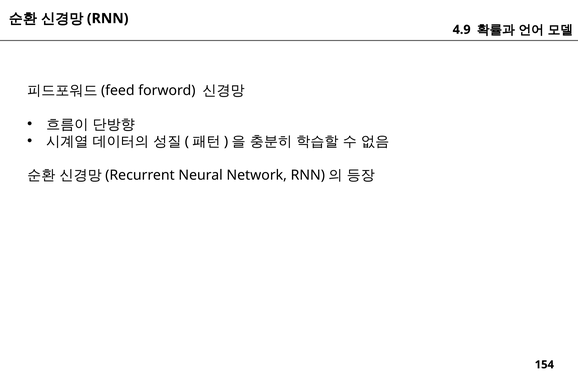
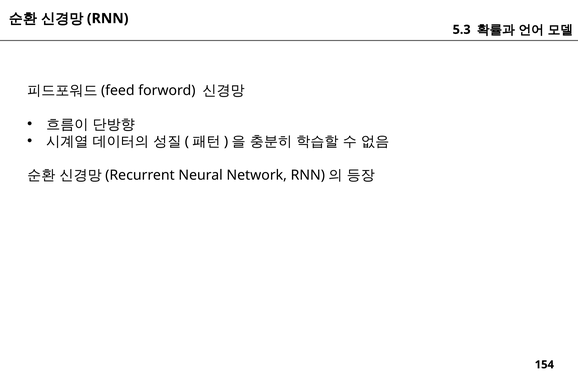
4.9: 4.9 -> 5.3
